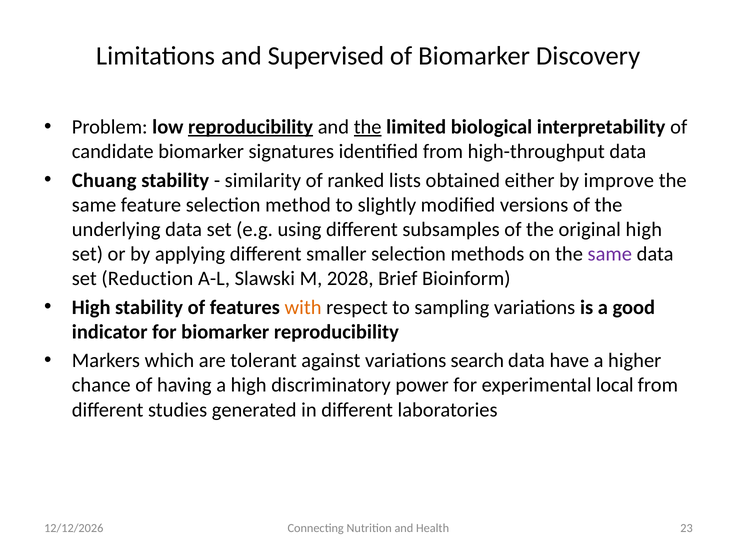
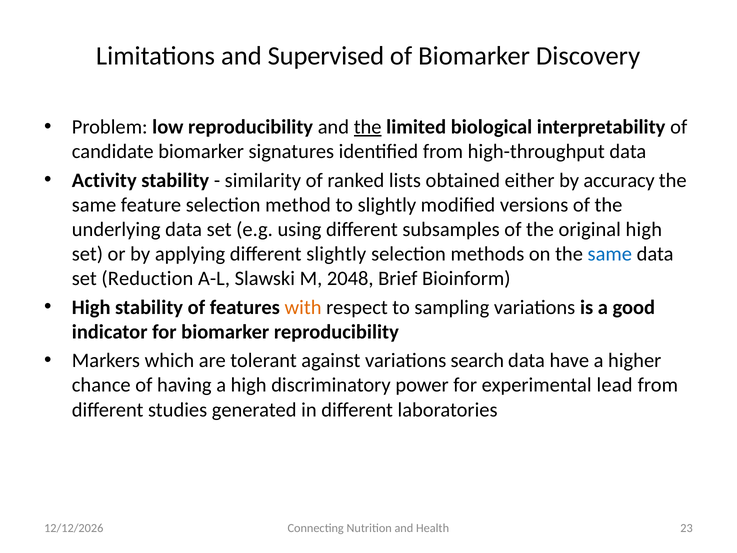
reproducibility at (251, 127) underline: present -> none
Chuang: Chuang -> Activity
improve: improve -> accuracy
different smaller: smaller -> slightly
same at (610, 254) colour: purple -> blue
2028: 2028 -> 2048
local: local -> lead
